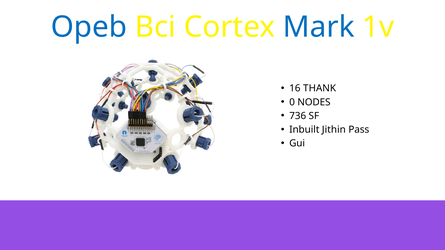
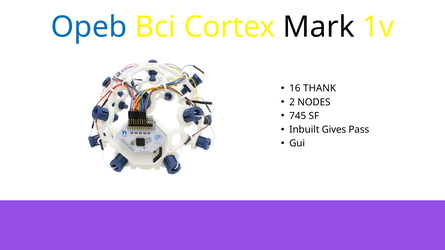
Mark colour: blue -> black
0: 0 -> 2
736: 736 -> 745
Jithin: Jithin -> Gives
